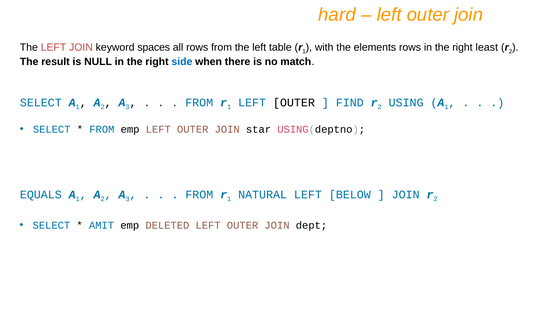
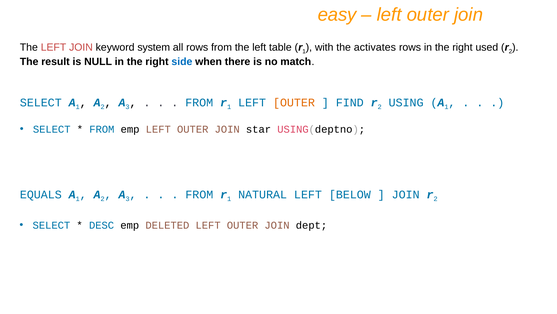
hard: hard -> easy
spaces: spaces -> system
elements: elements -> activates
least: least -> used
OUTER at (294, 102) colour: black -> orange
AMIT: AMIT -> DESC
